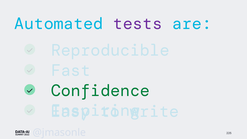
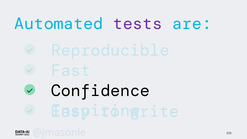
Confidence colour: green -> black
